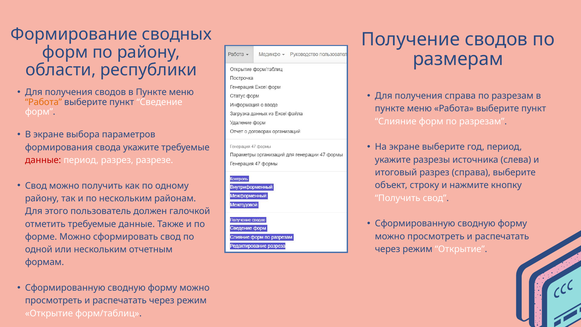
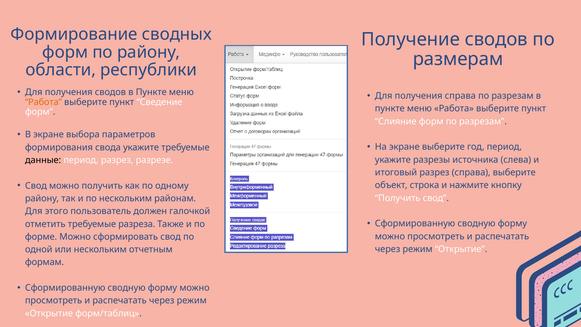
данные at (43, 160) colour: red -> black
строку: строку -> строка
отметить требуемые данные: данные -> разреза
